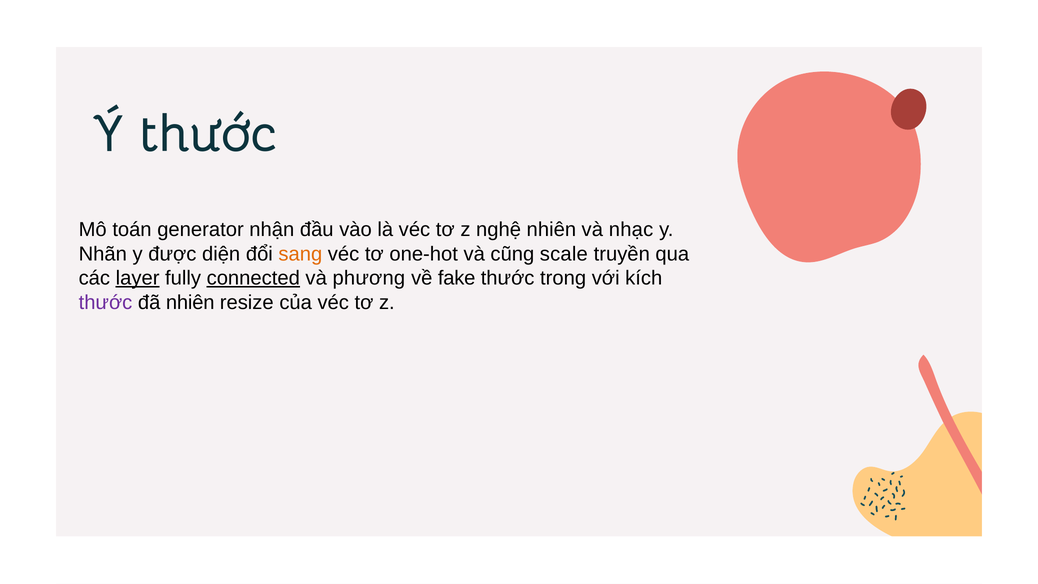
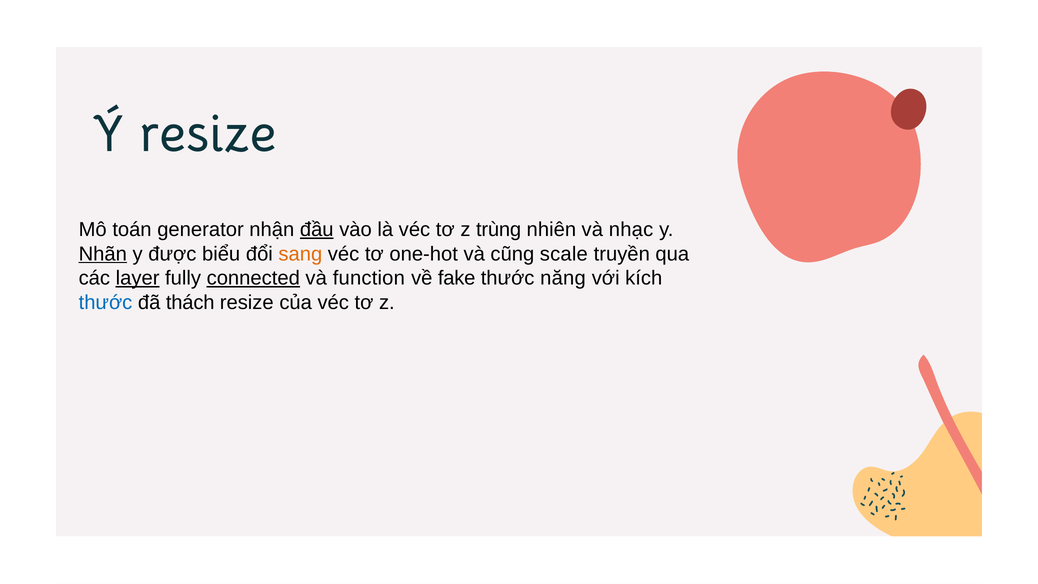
Ý thước: thước -> resize
đầu underline: none -> present
nghệ: nghệ -> trùng
Nhãn underline: none -> present
diện: diện -> biểu
phương: phương -> function
trong: trong -> năng
thước at (105, 302) colour: purple -> blue
đã nhiên: nhiên -> thách
